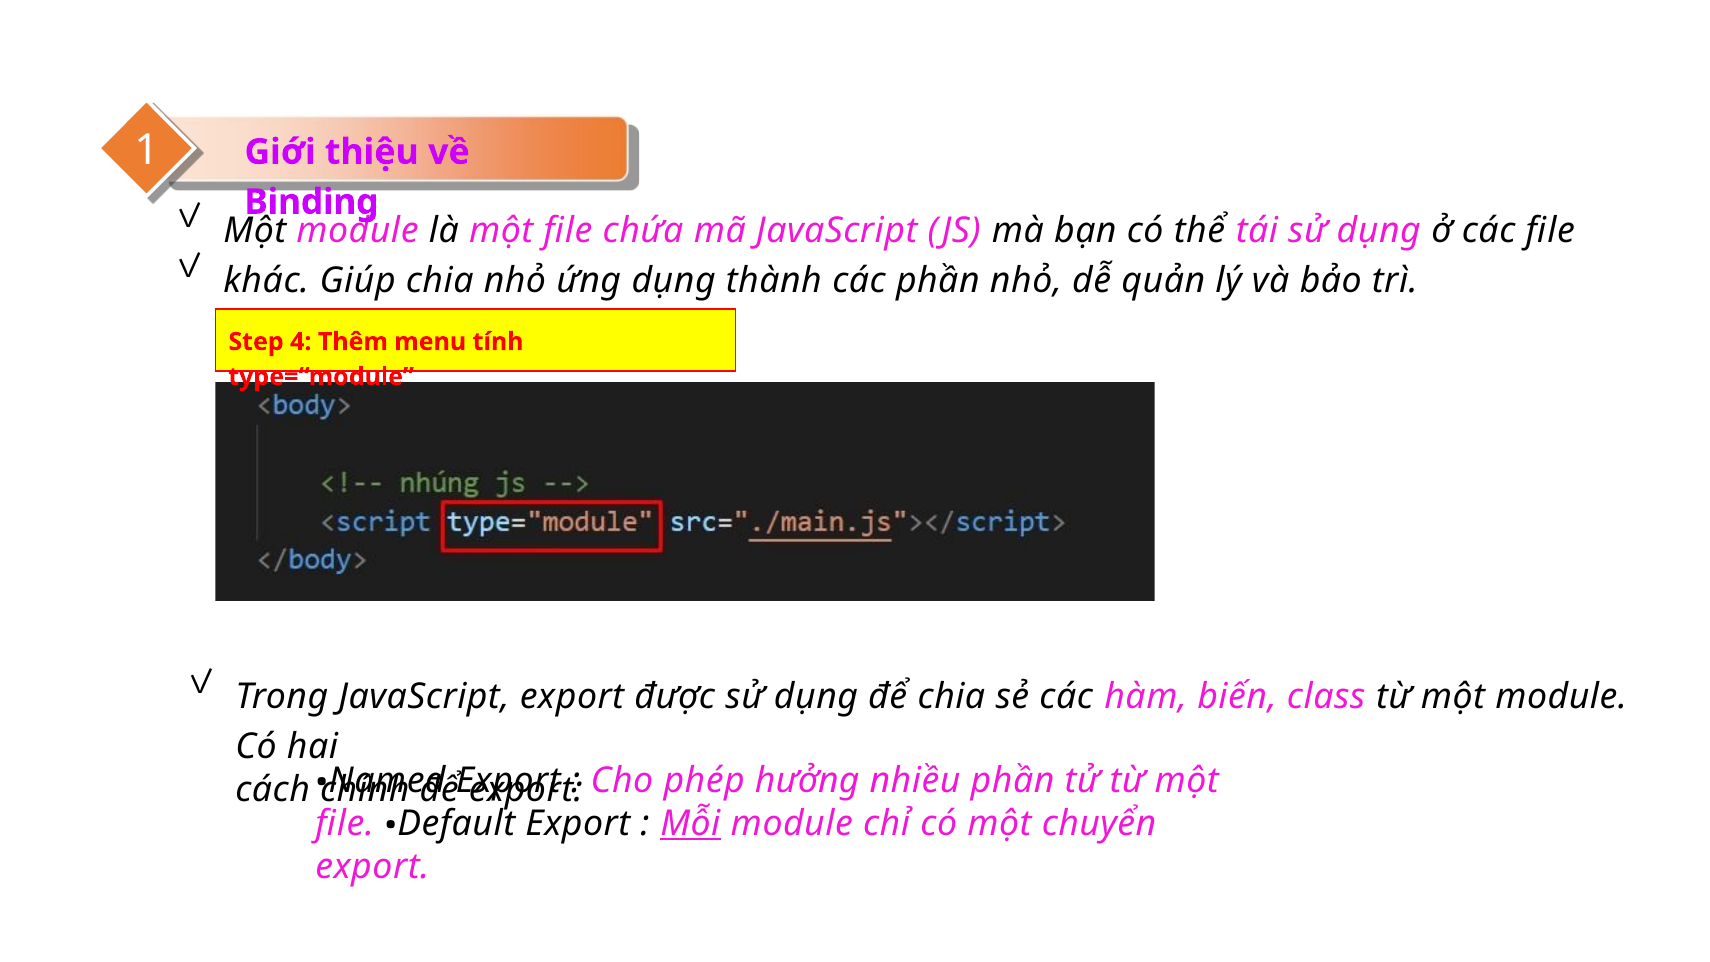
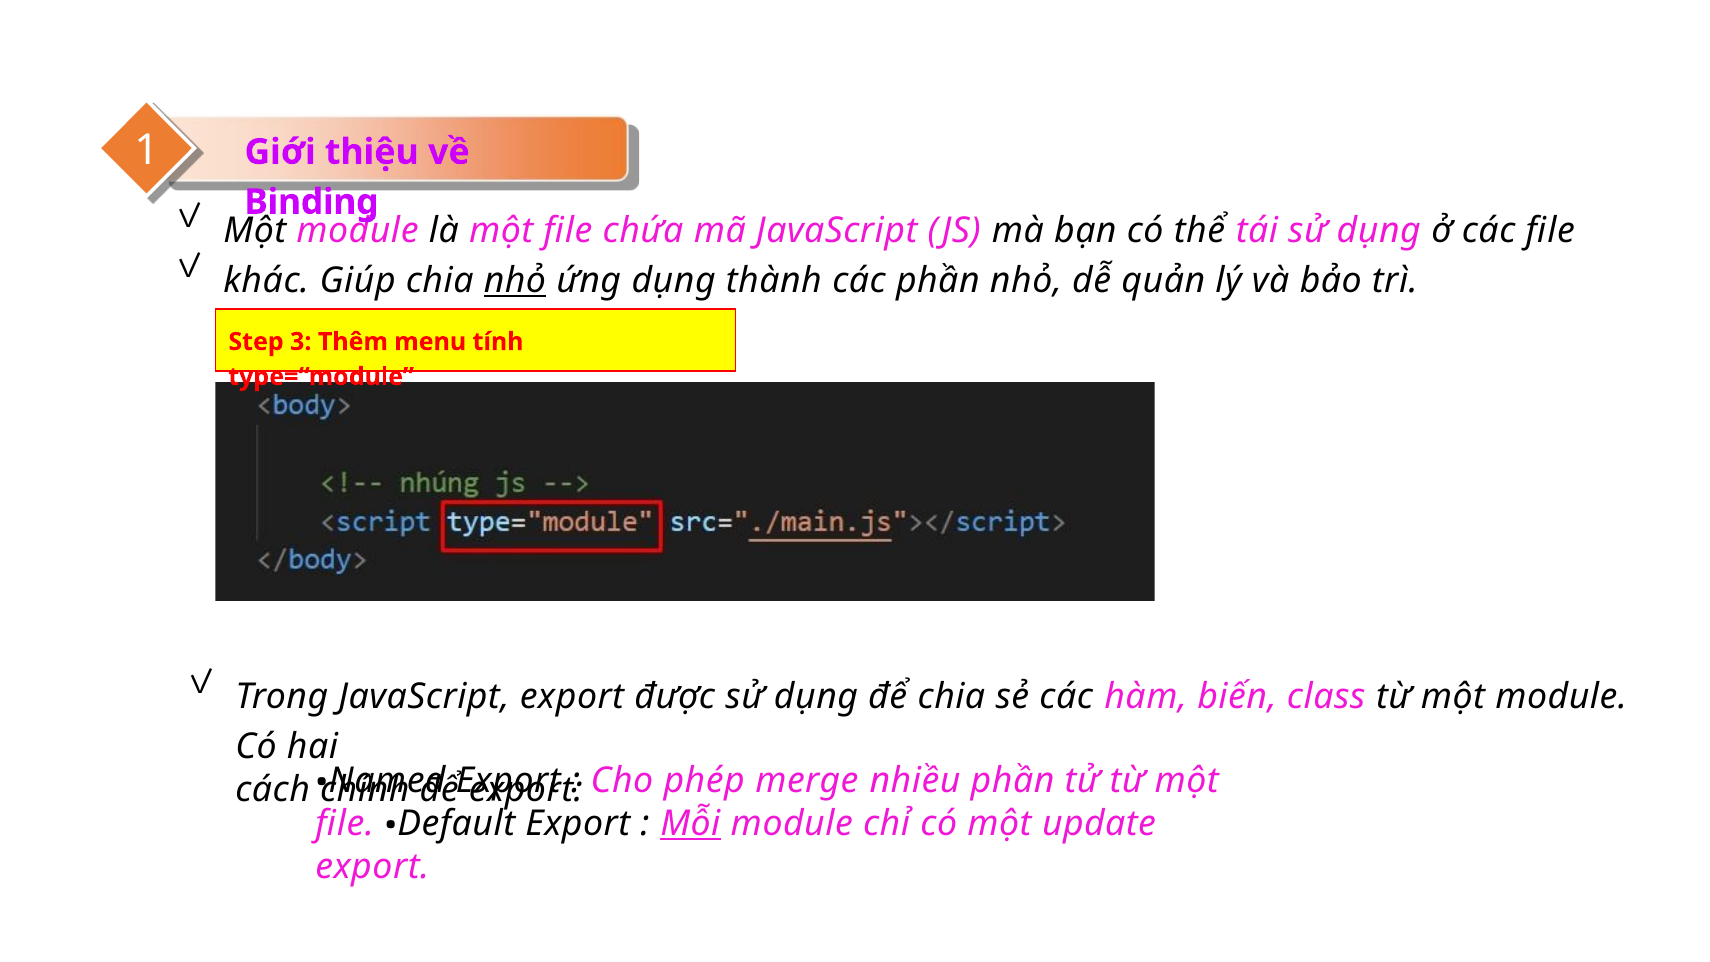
nhỏ at (515, 280) underline: none -> present
4: 4 -> 3
hưởng: hưởng -> merge
chuyển: chuyển -> update
